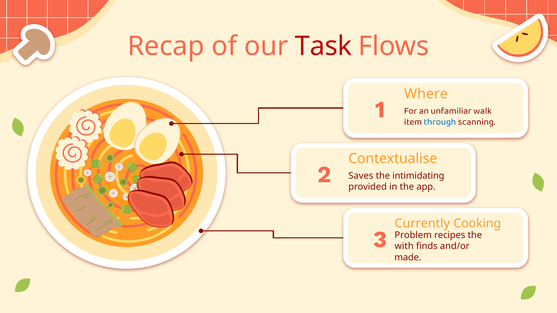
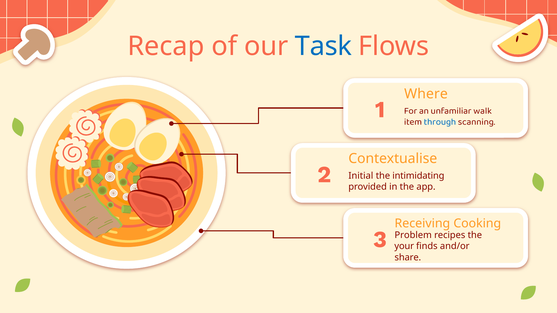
Task colour: red -> blue
Saves: Saves -> Initial
Currently: Currently -> Receiving
with: with -> your
made: made -> share
